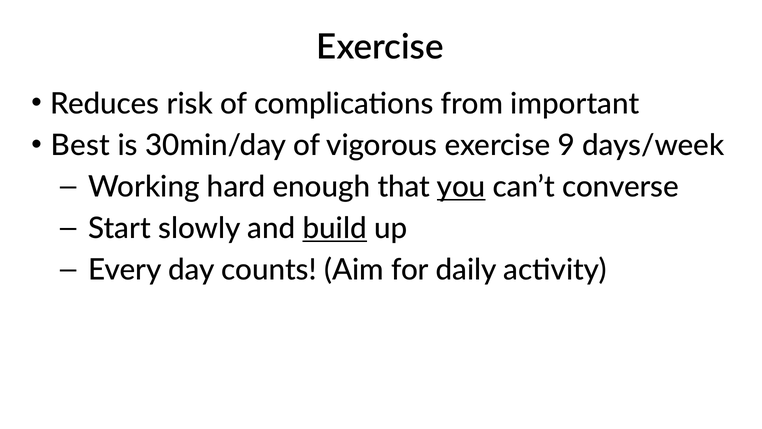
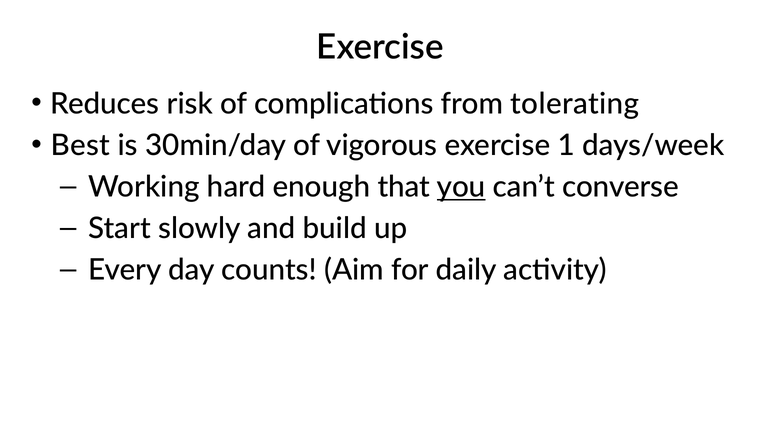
important: important -> tolerating
9: 9 -> 1
build underline: present -> none
